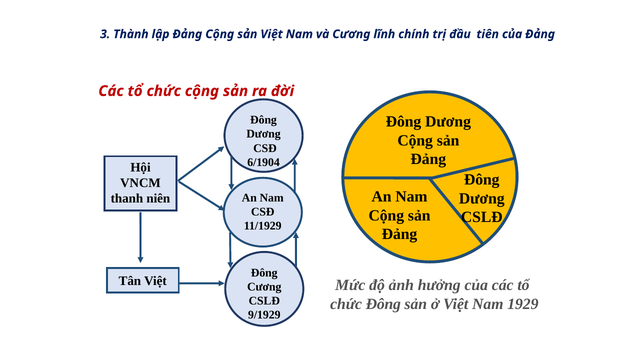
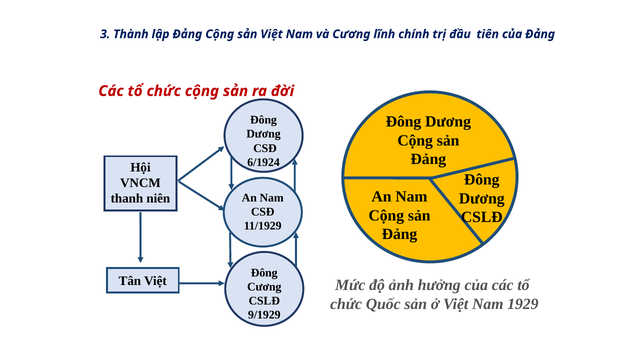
6/1904: 6/1904 -> 6/1924
chức Đông: Đông -> Quốc
